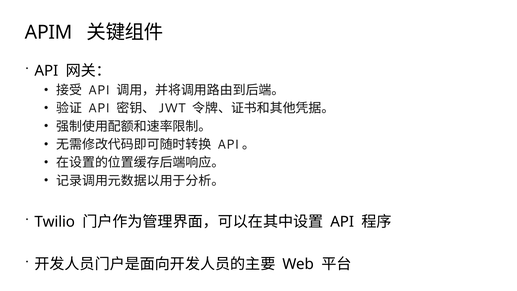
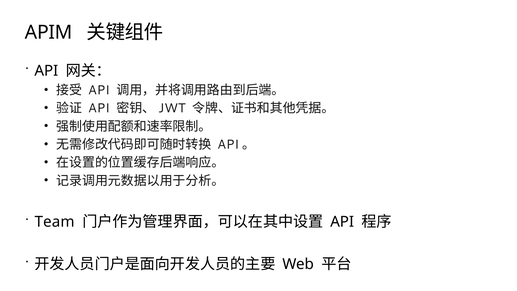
Twilio: Twilio -> Team
